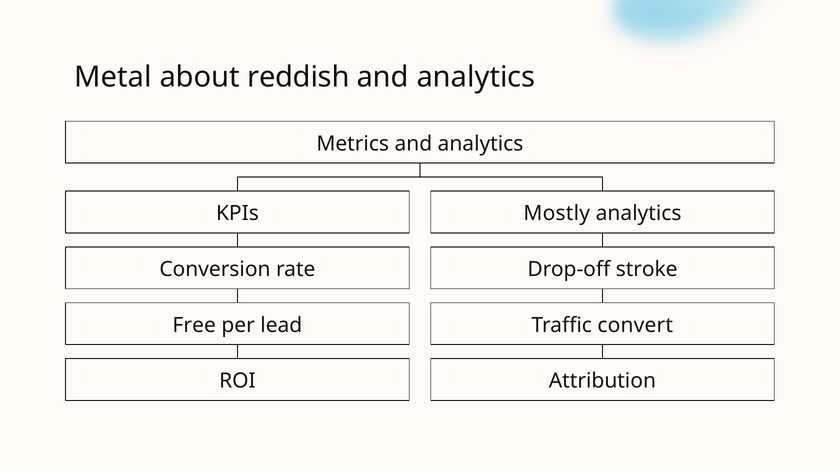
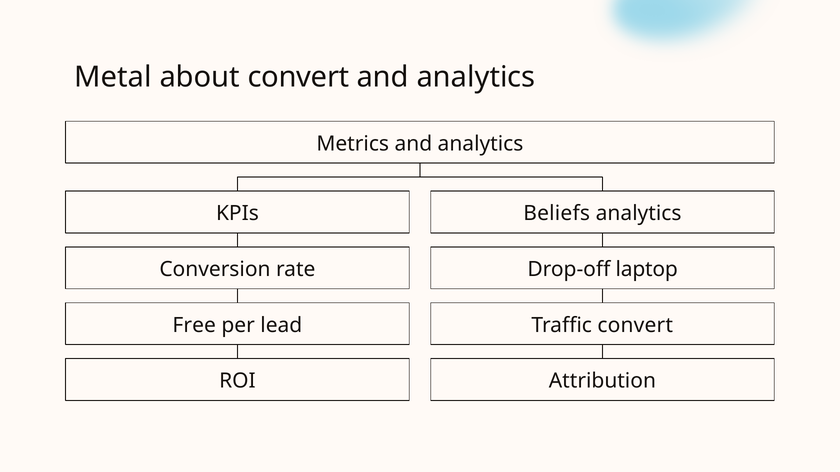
about reddish: reddish -> convert
Mostly: Mostly -> Beliefs
stroke: stroke -> laptop
